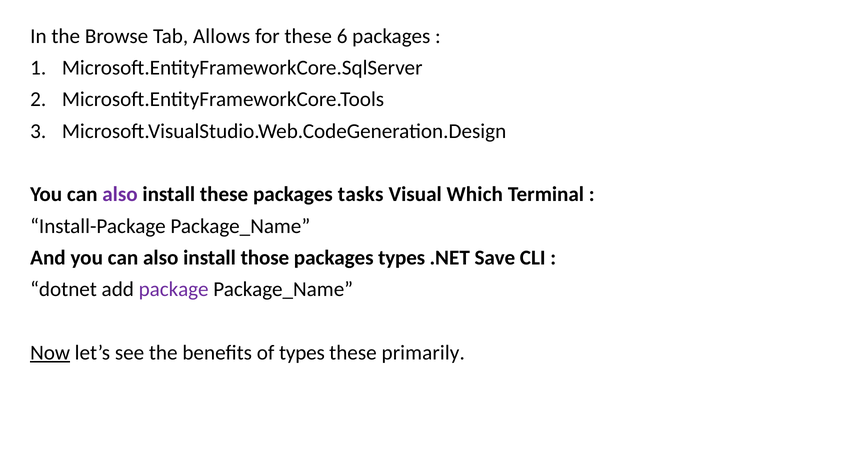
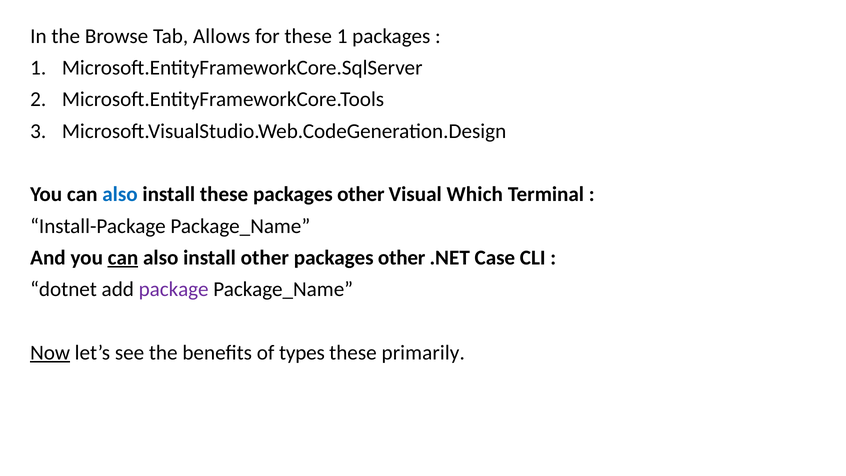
these 6: 6 -> 1
also at (120, 194) colour: purple -> blue
these packages tasks: tasks -> other
can at (123, 258) underline: none -> present
install those: those -> other
types at (402, 258): types -> other
Save: Save -> Case
